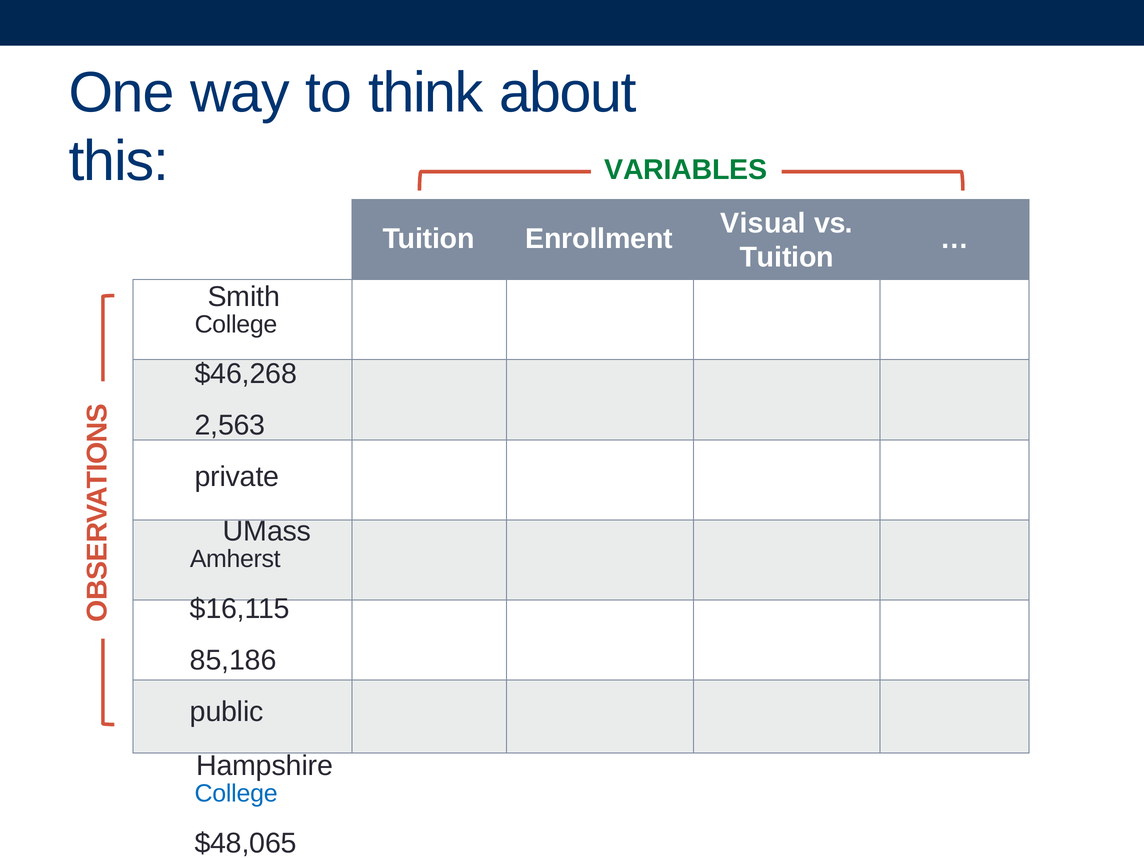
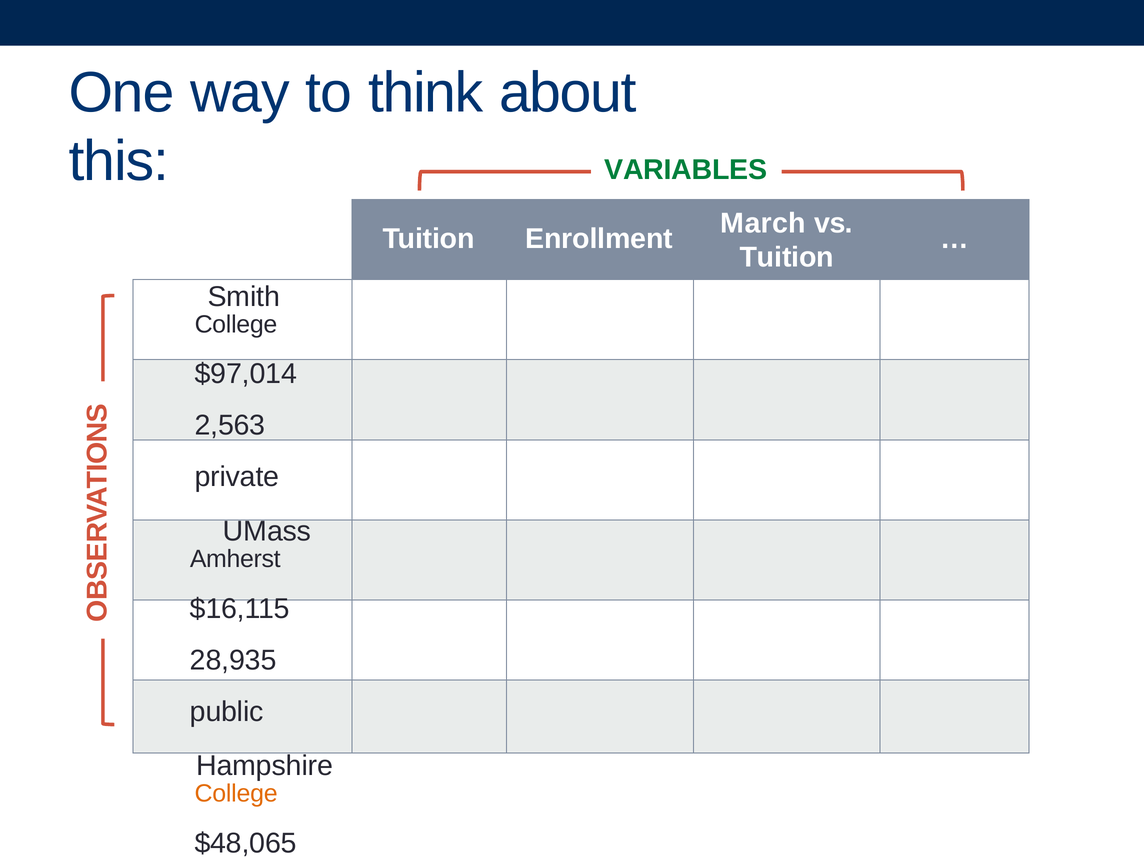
Visual: Visual -> March
$46,268: $46,268 -> $97,014
85,186: 85,186 -> 28,935
College at (236, 794) colour: blue -> orange
